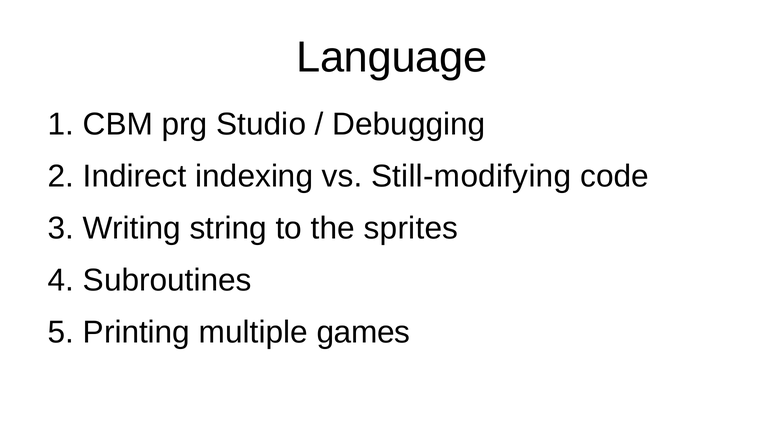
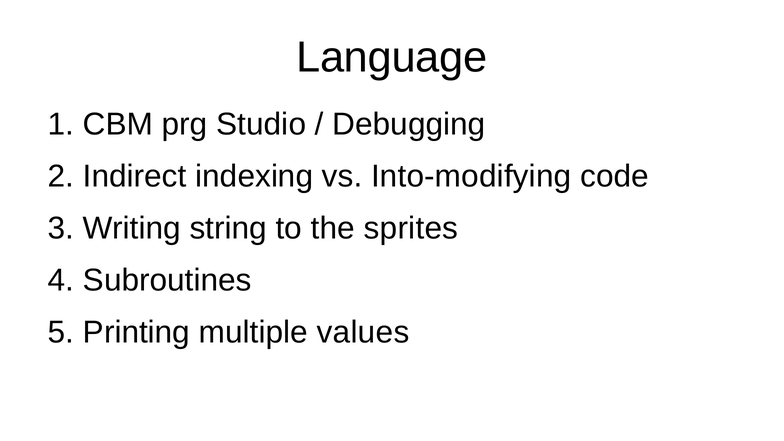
Still-modifying: Still-modifying -> Into-modifying
games: games -> values
